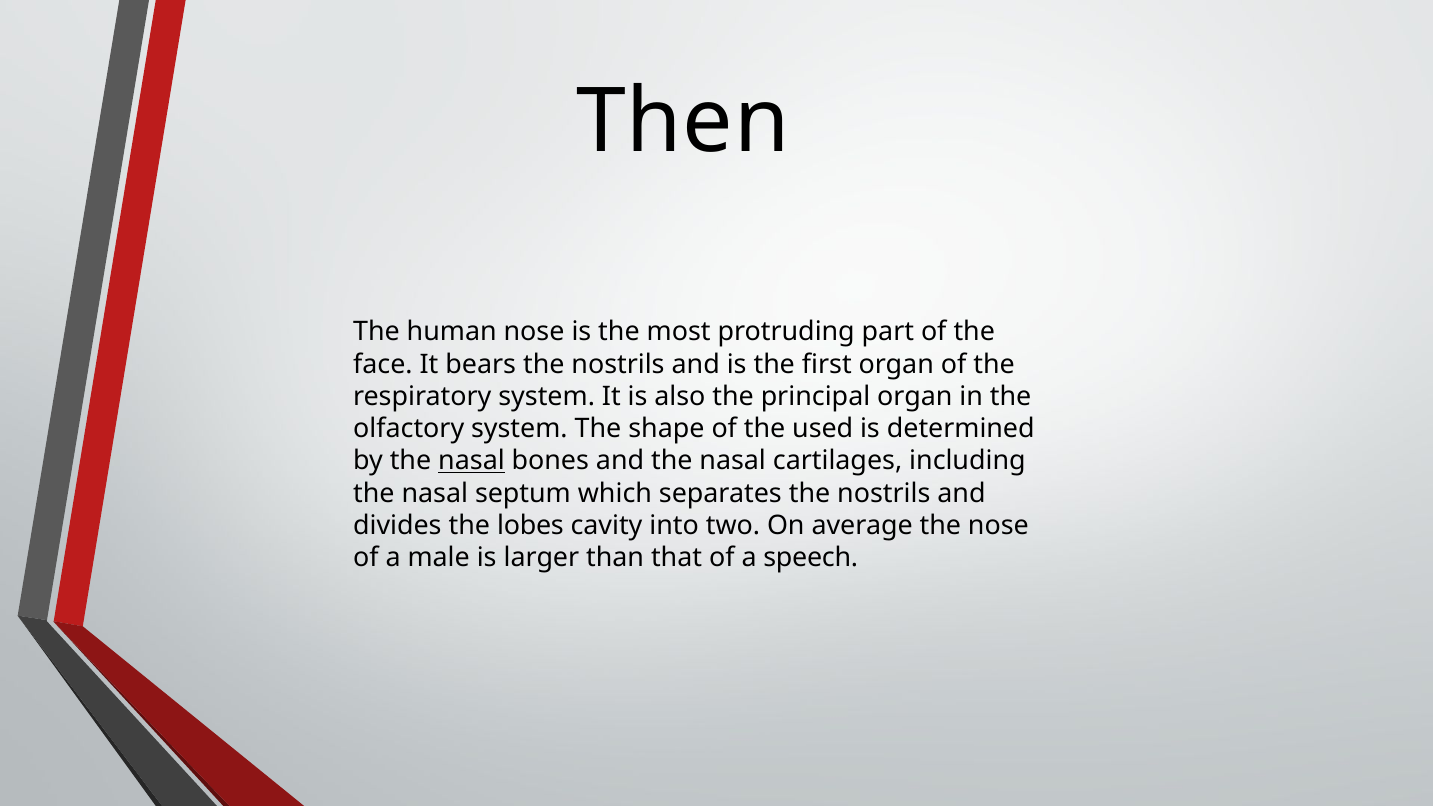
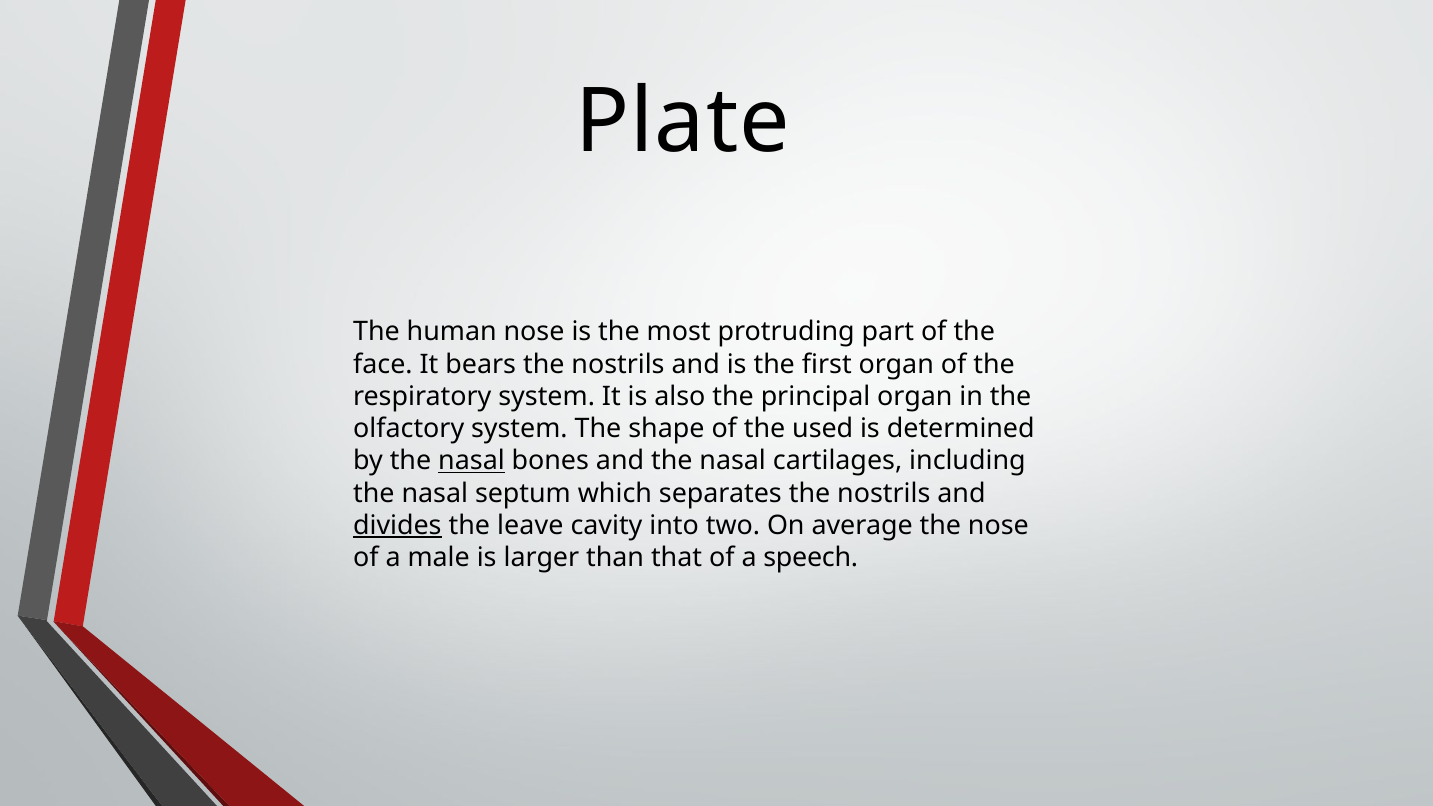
Then: Then -> Plate
divides underline: none -> present
lobes: lobes -> leave
